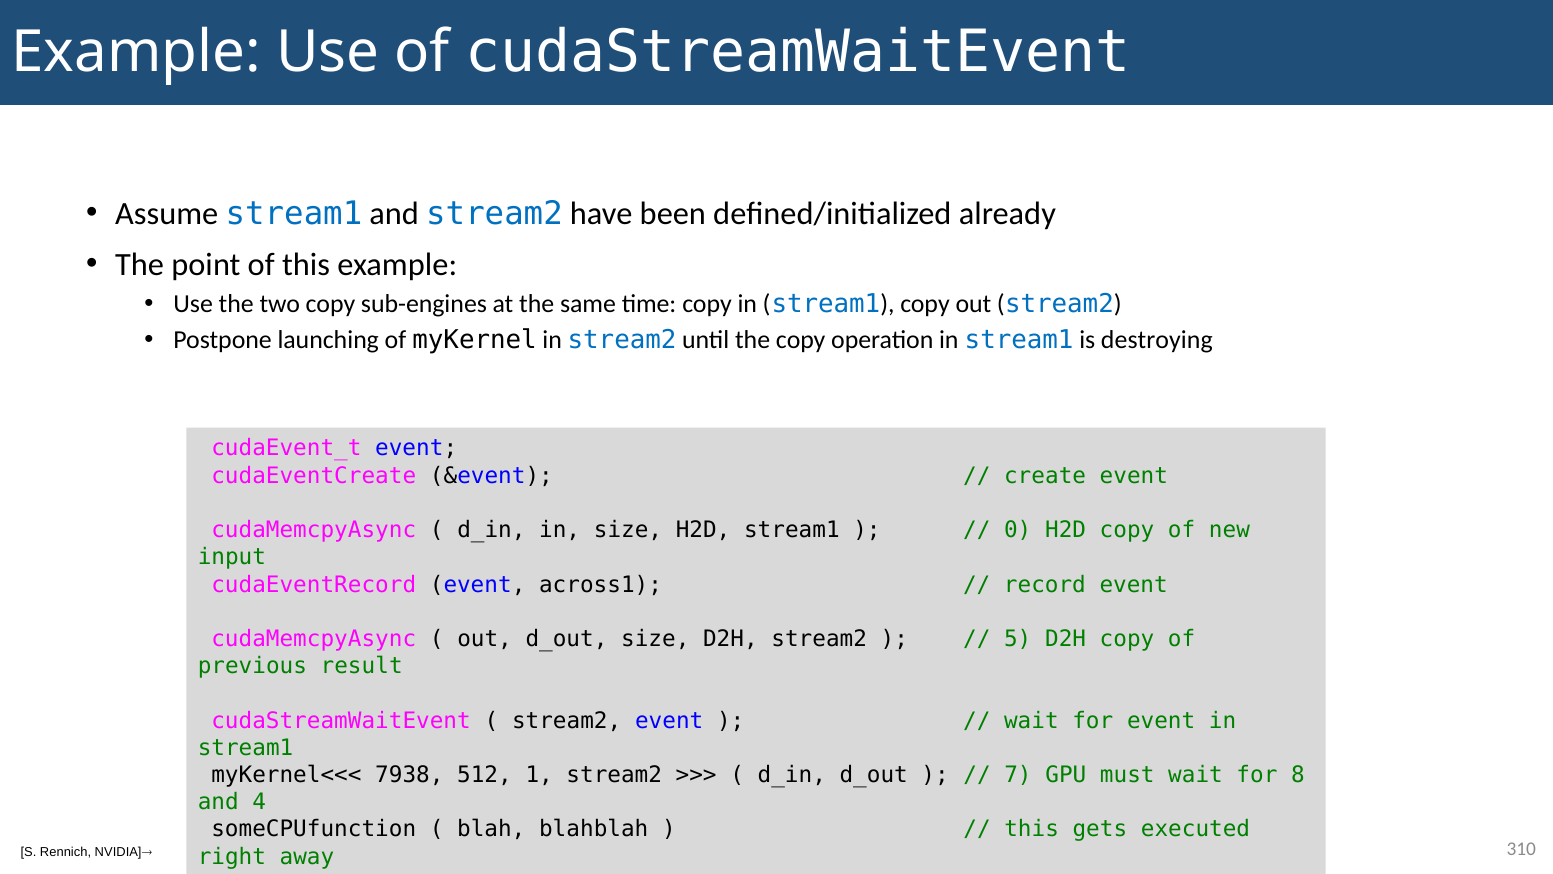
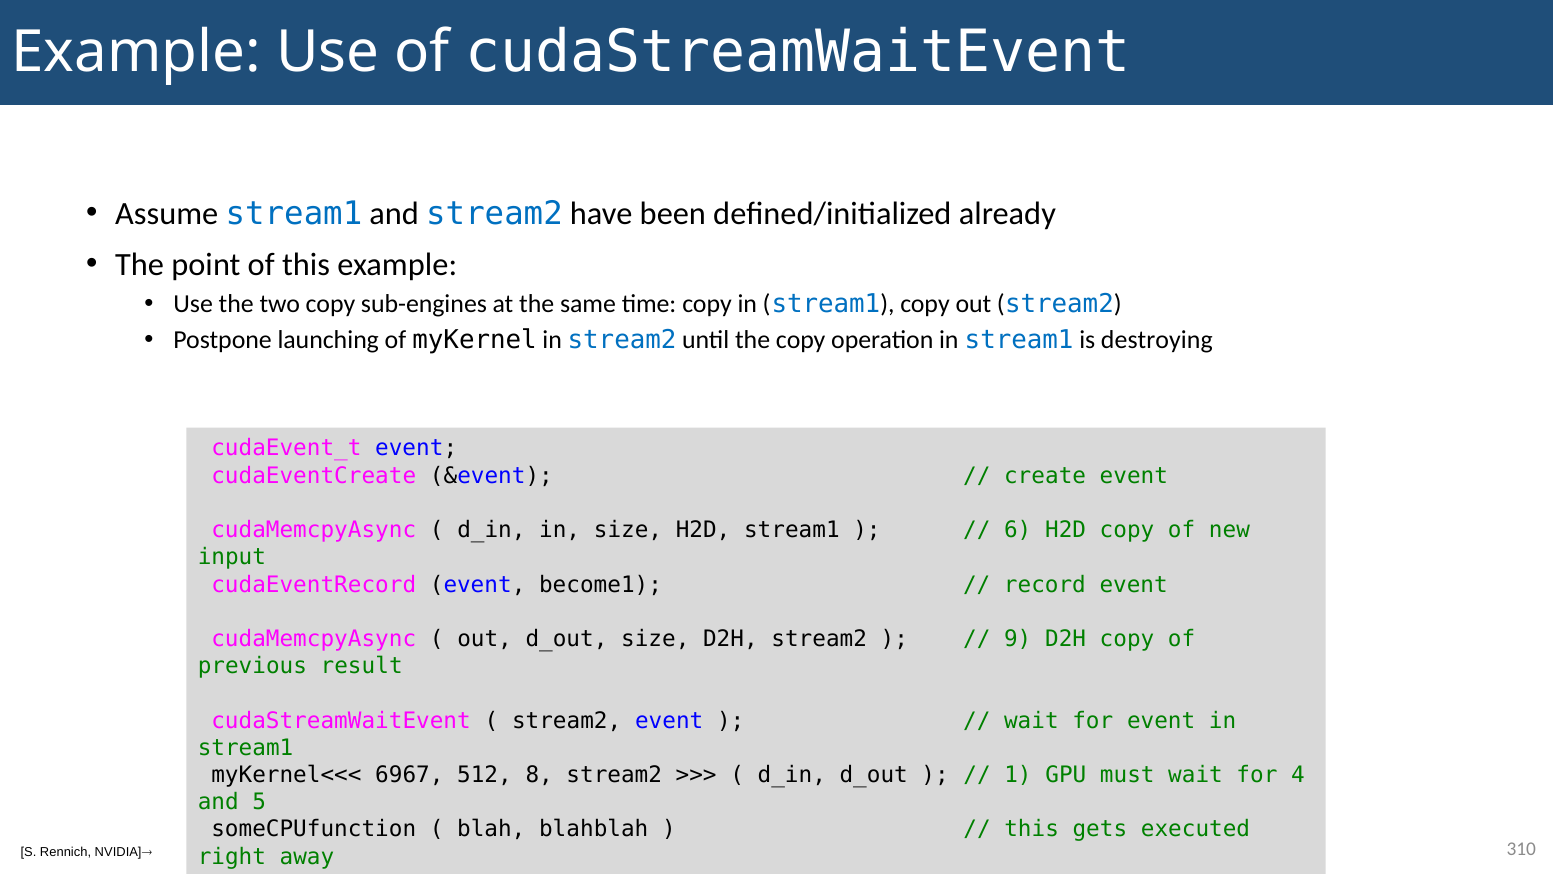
0: 0 -> 6
across1: across1 -> become1
5: 5 -> 9
7938: 7938 -> 6967
1: 1 -> 8
7: 7 -> 1
8: 8 -> 4
4: 4 -> 5
